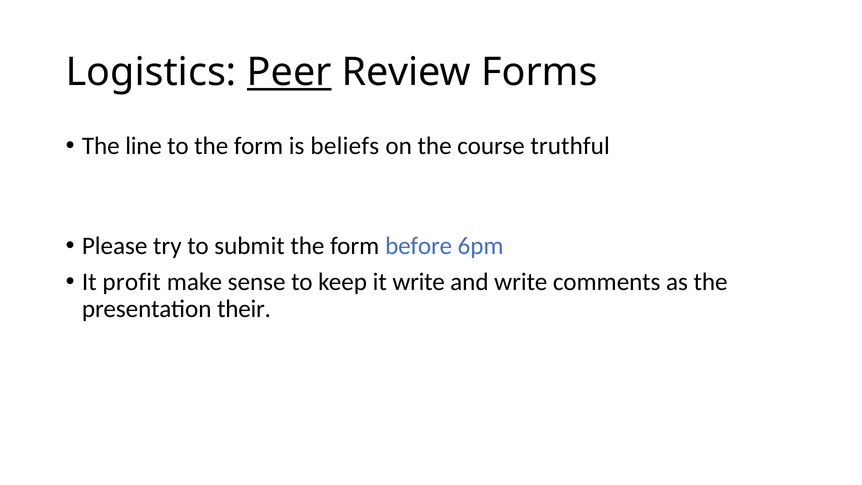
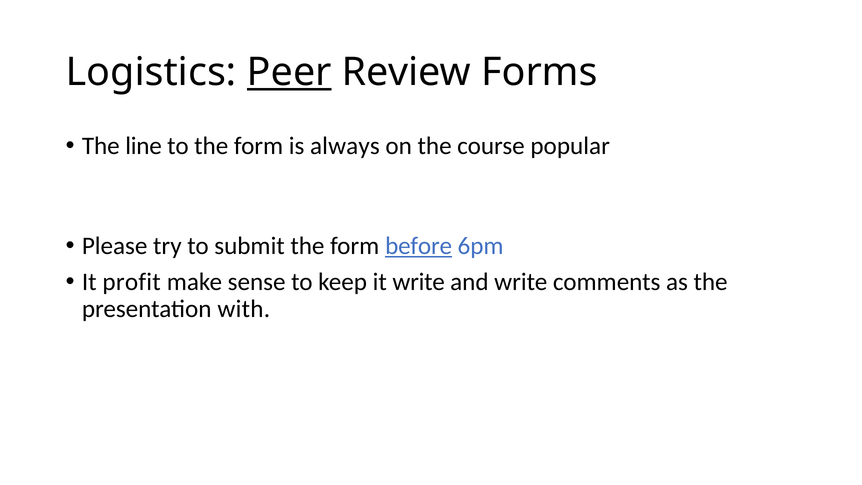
beliefs: beliefs -> always
truthful: truthful -> popular
before underline: none -> present
their: their -> with
